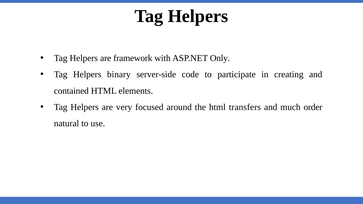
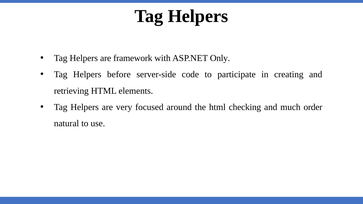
binary: binary -> before
contained: contained -> retrieving
transfers: transfers -> checking
